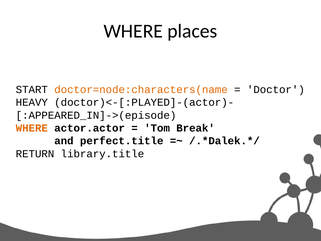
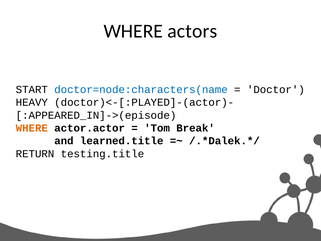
places: places -> actors
doctor=node:characters(name colour: orange -> blue
perfect.title: perfect.title -> learned.title
library.title: library.title -> testing.title
